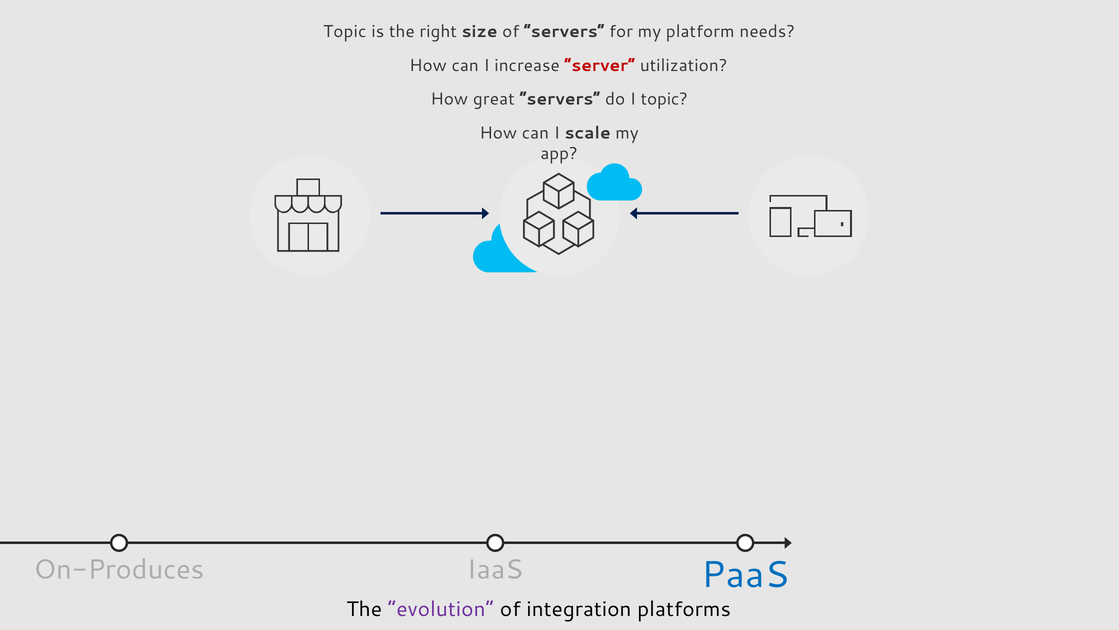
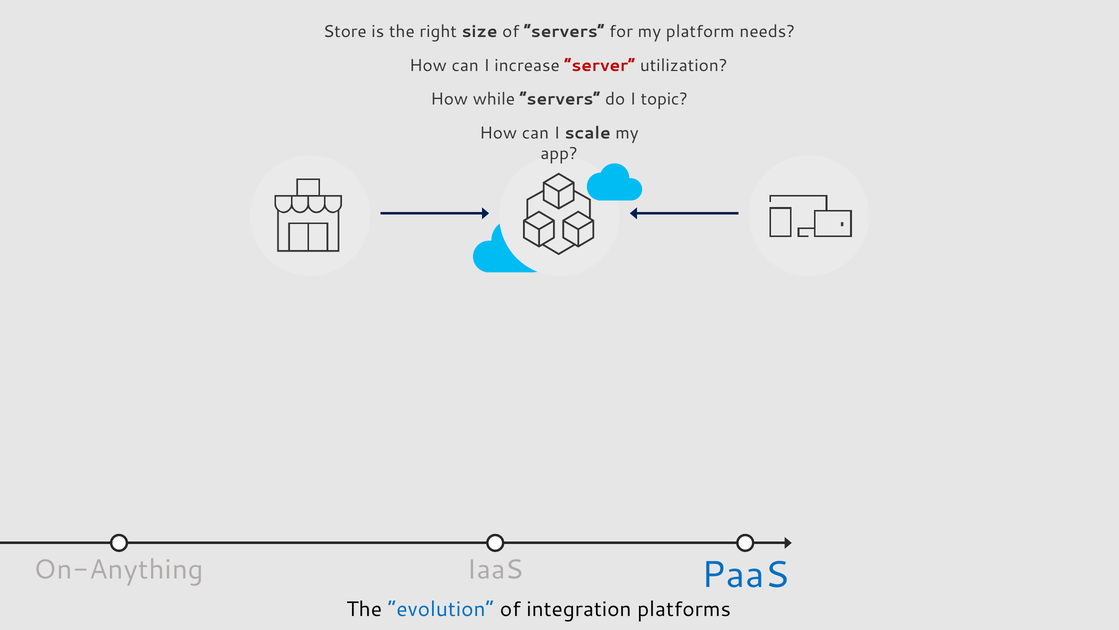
Topic at (345, 32): Topic -> Store
great: great -> while
On-Produces: On-Produces -> On-Anything
evolution colour: purple -> blue
